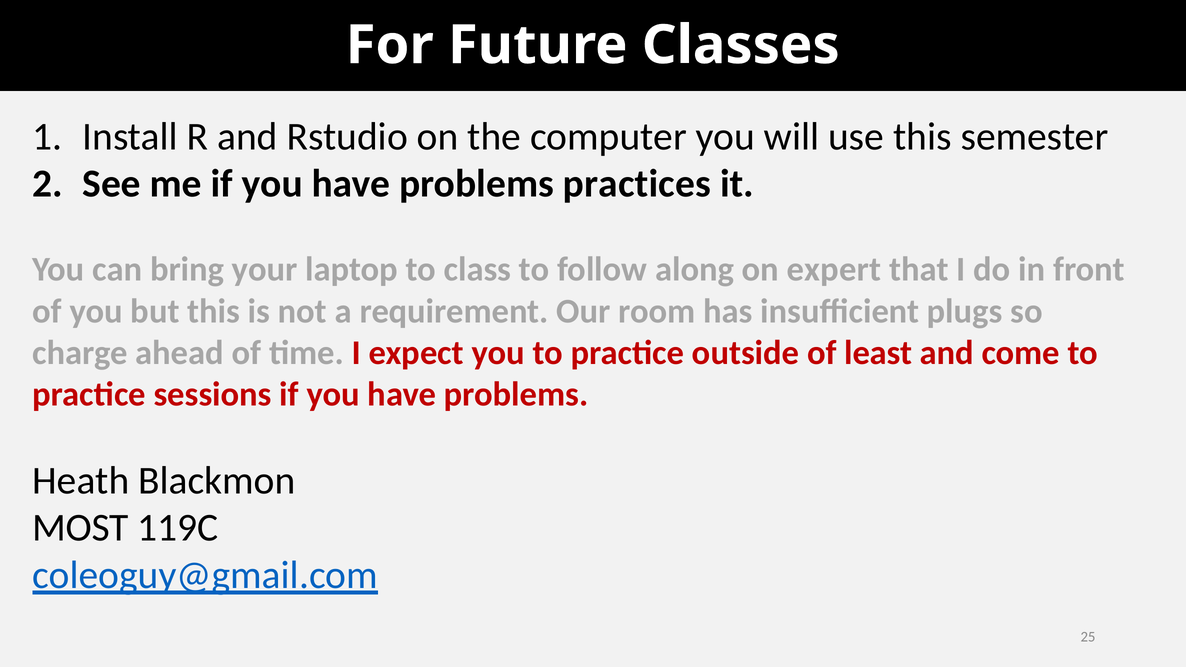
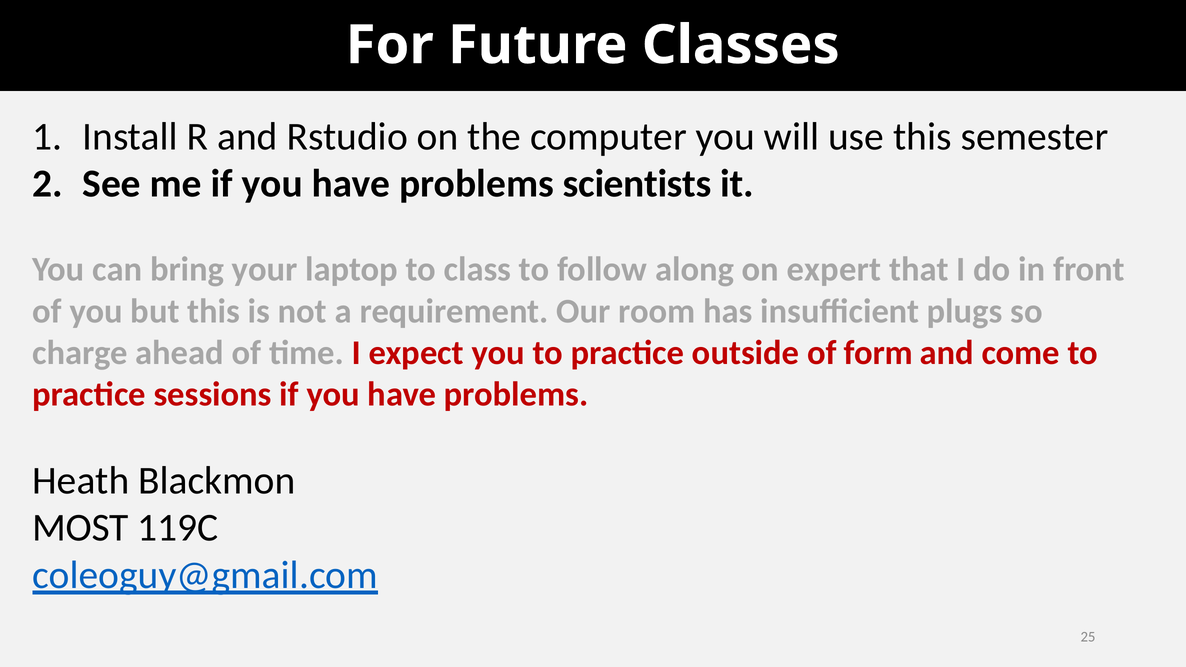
practices: practices -> scientists
least: least -> form
